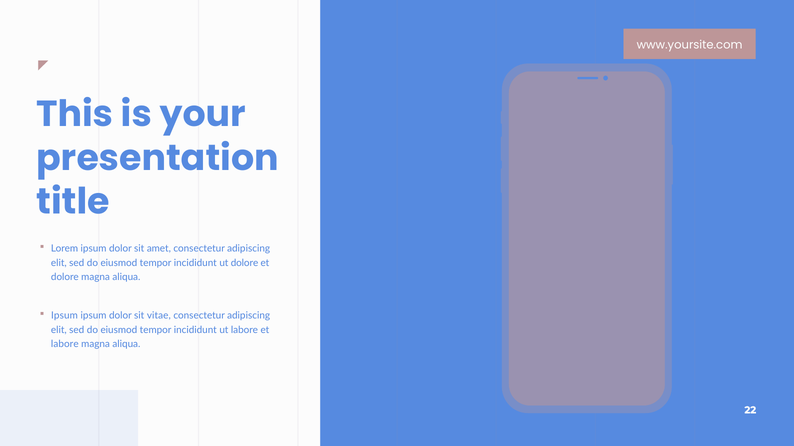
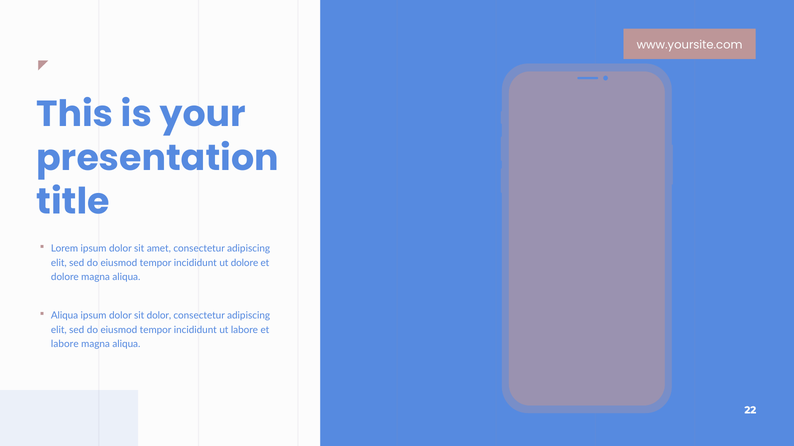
Ipsum at (64, 316): Ipsum -> Aliqua
sit vitae: vitae -> dolor
